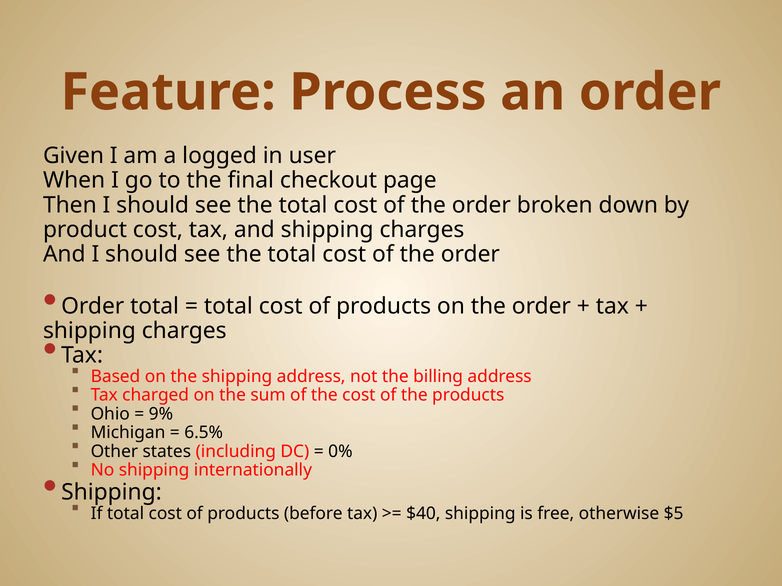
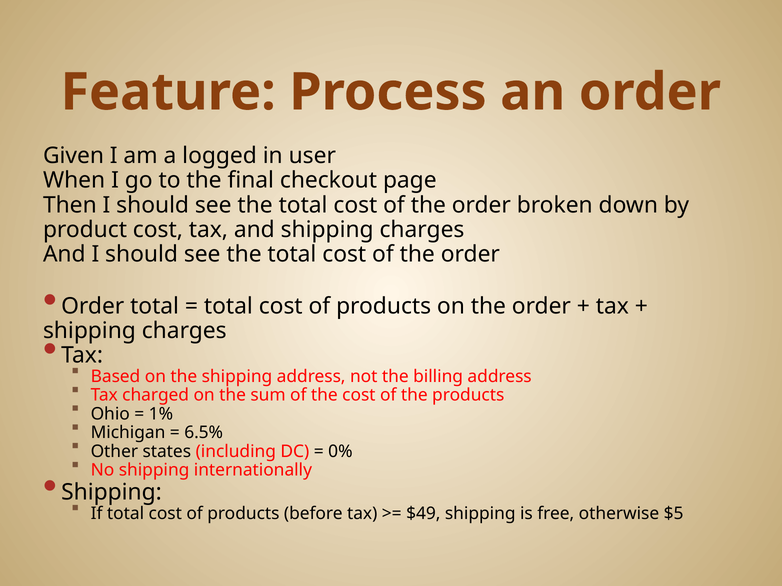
9%: 9% -> 1%
$40: $40 -> $49
